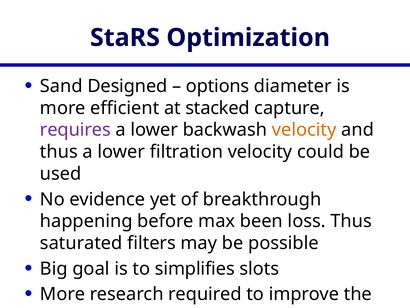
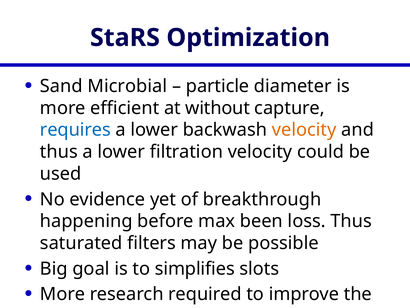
Designed: Designed -> Microbial
options: options -> particle
stacked: stacked -> without
requires colour: purple -> blue
